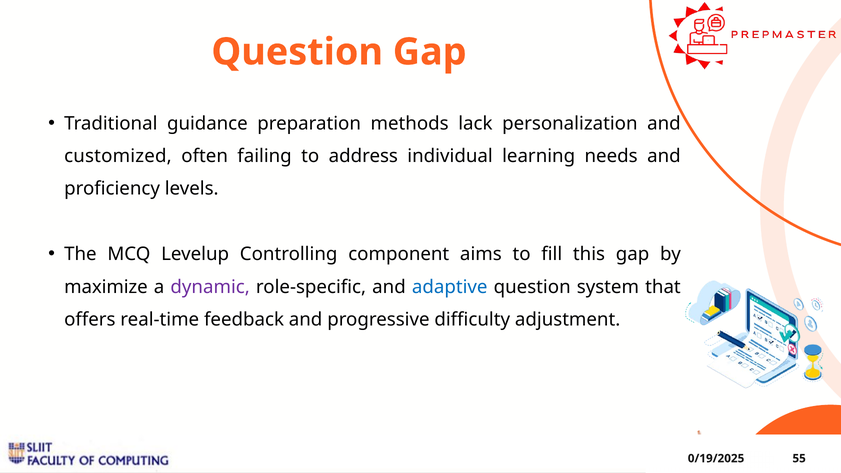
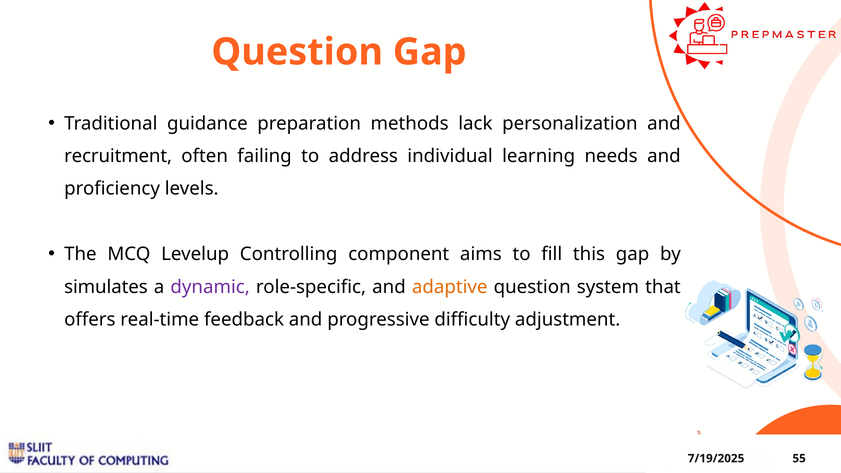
customized: customized -> recruitment
maximize: maximize -> simulates
adaptive colour: blue -> orange
0/19/2025: 0/19/2025 -> 7/19/2025
